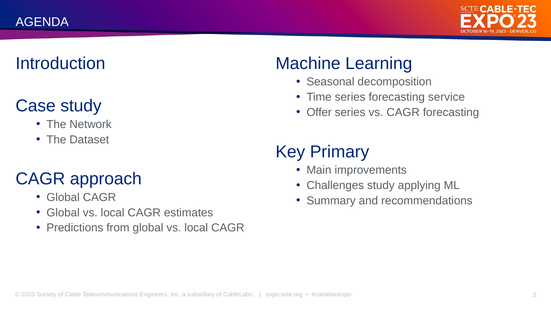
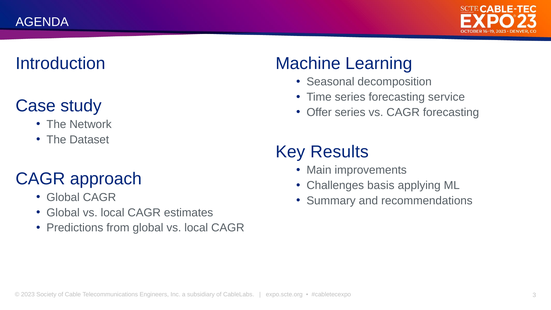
Primary: Primary -> Results
Challenges study: study -> basis
